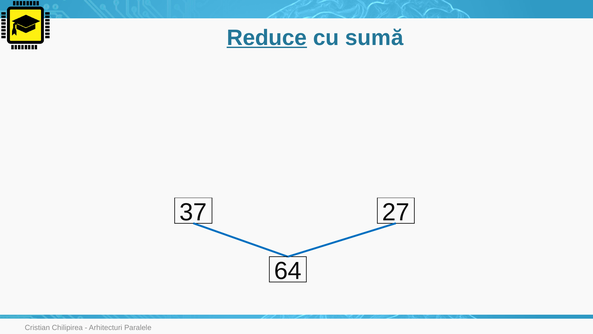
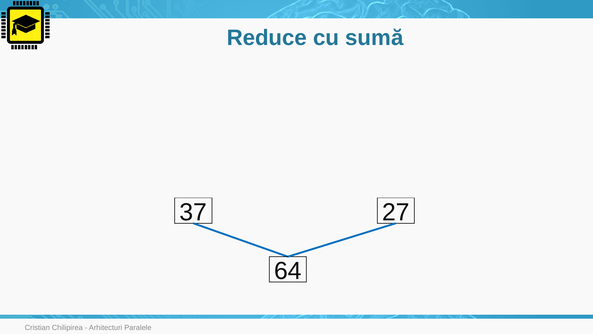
Reduce underline: present -> none
